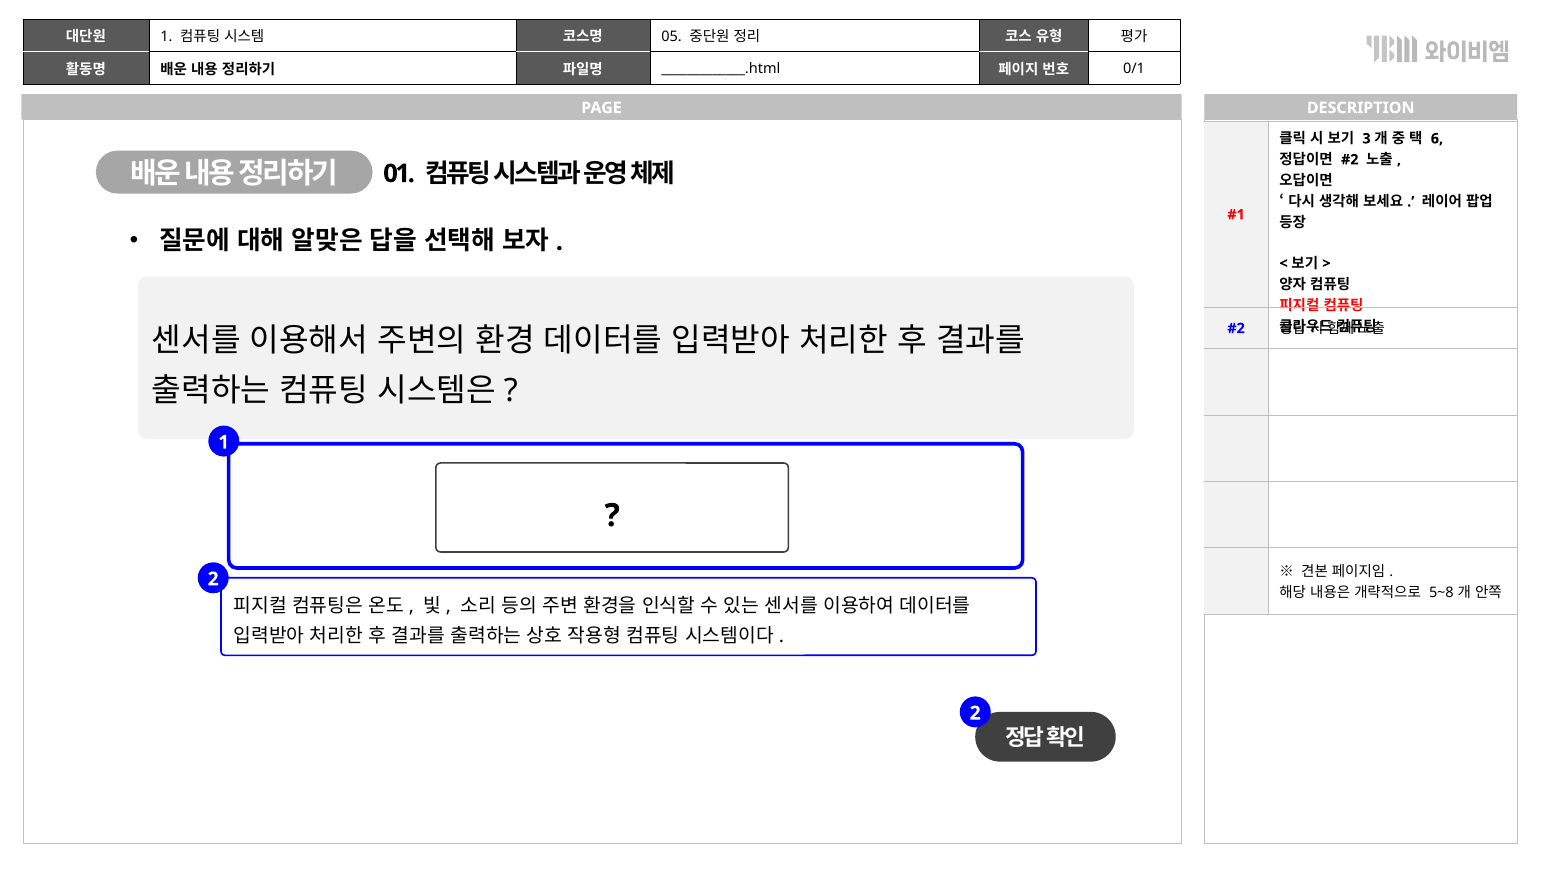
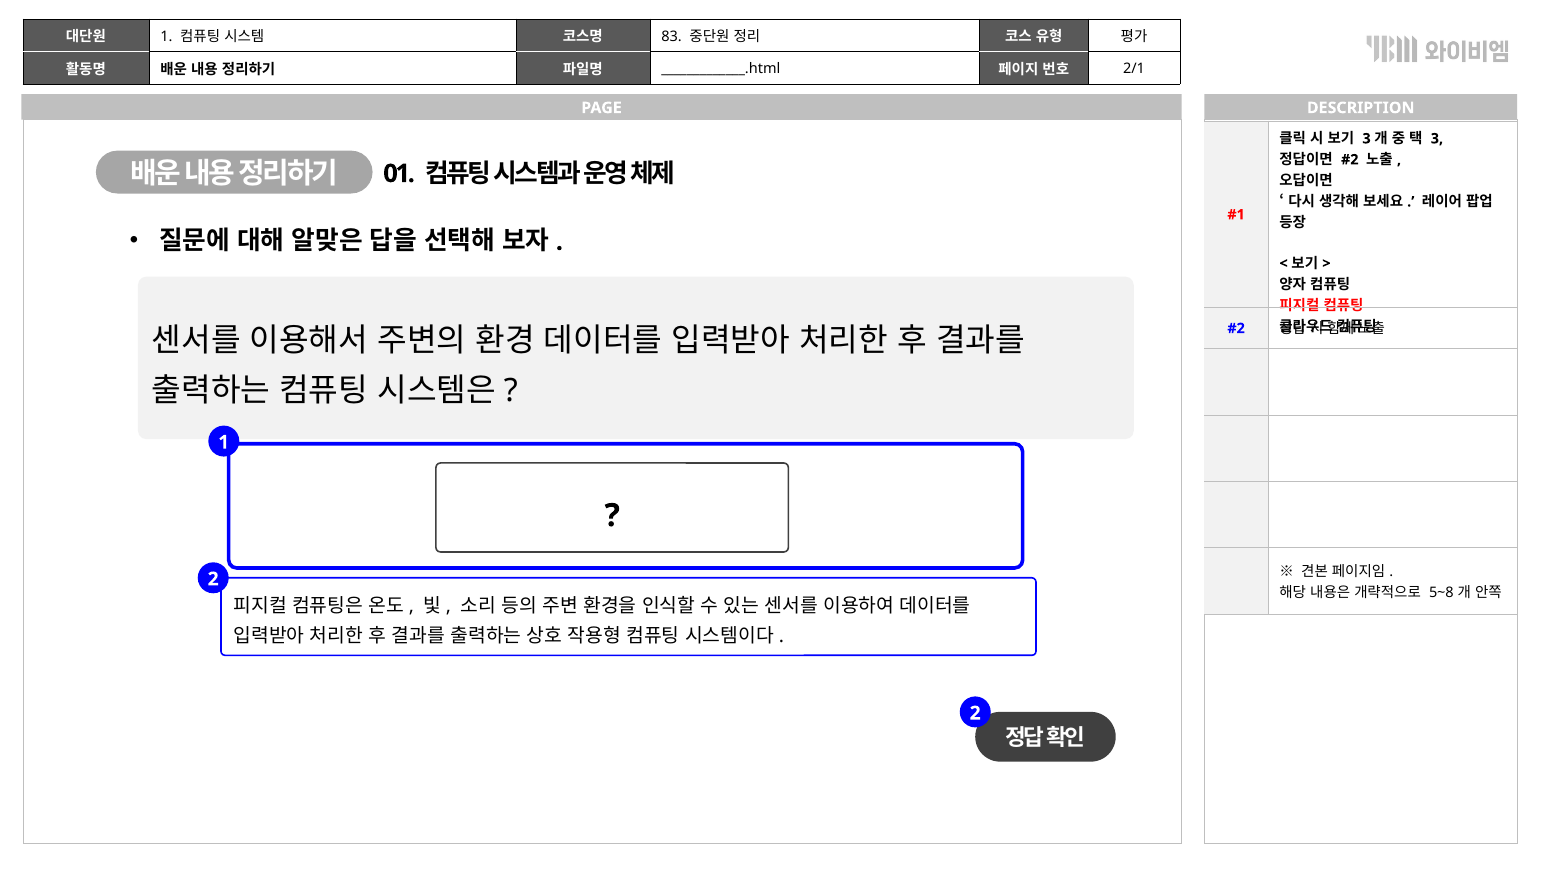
05: 05 -> 83
0/1: 0/1 -> 2/1
6 at (1437, 139): 6 -> 3
